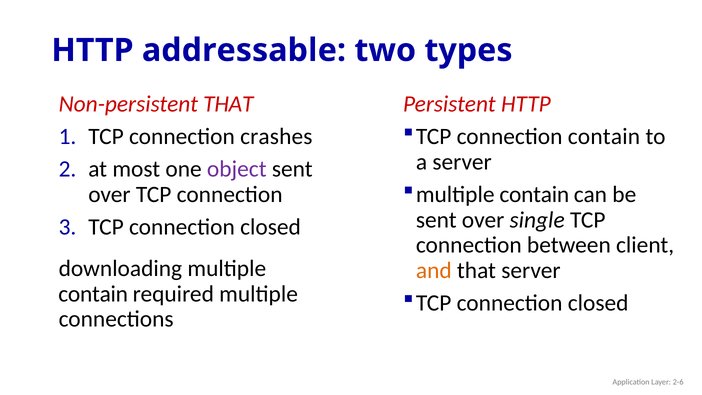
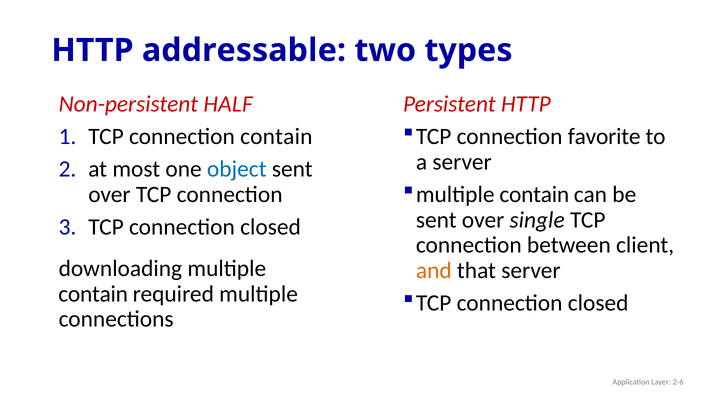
Non-persistent THAT: THAT -> HALF
connection contain: contain -> favorite
connection crashes: crashes -> contain
object colour: purple -> blue
